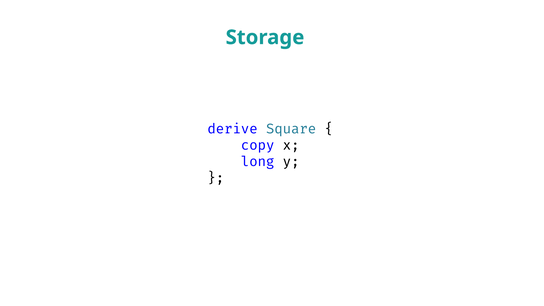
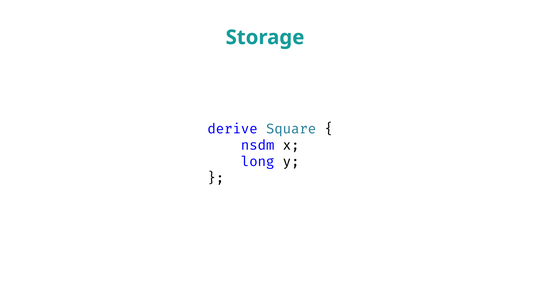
copy: copy -> nsdm
